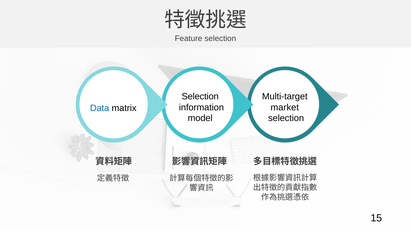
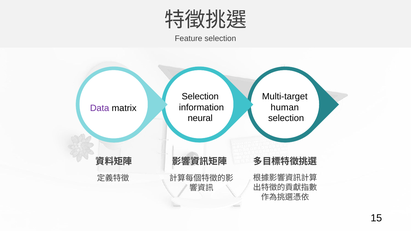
market: market -> human
Data colour: blue -> purple
model: model -> neural
